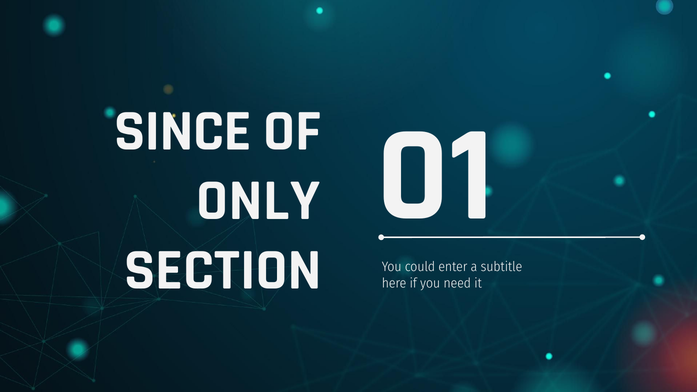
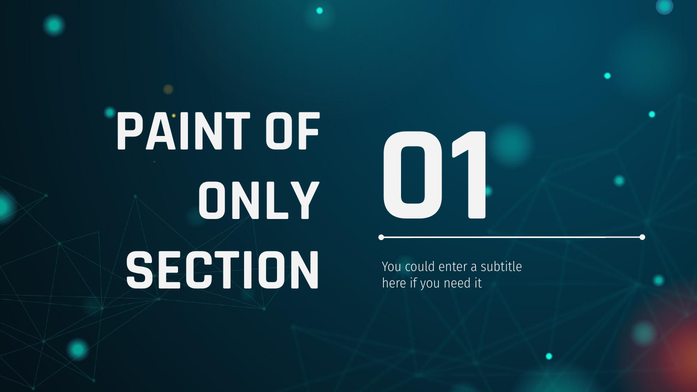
SINCE: SINCE -> PAINT
